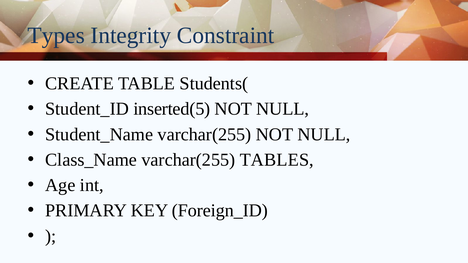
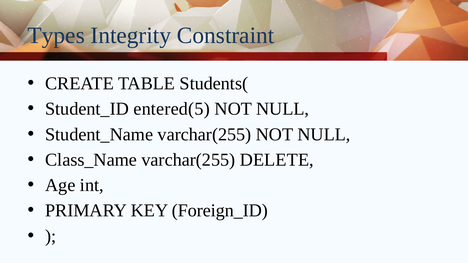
inserted(5: inserted(5 -> entered(5
TABLES: TABLES -> DELETE
